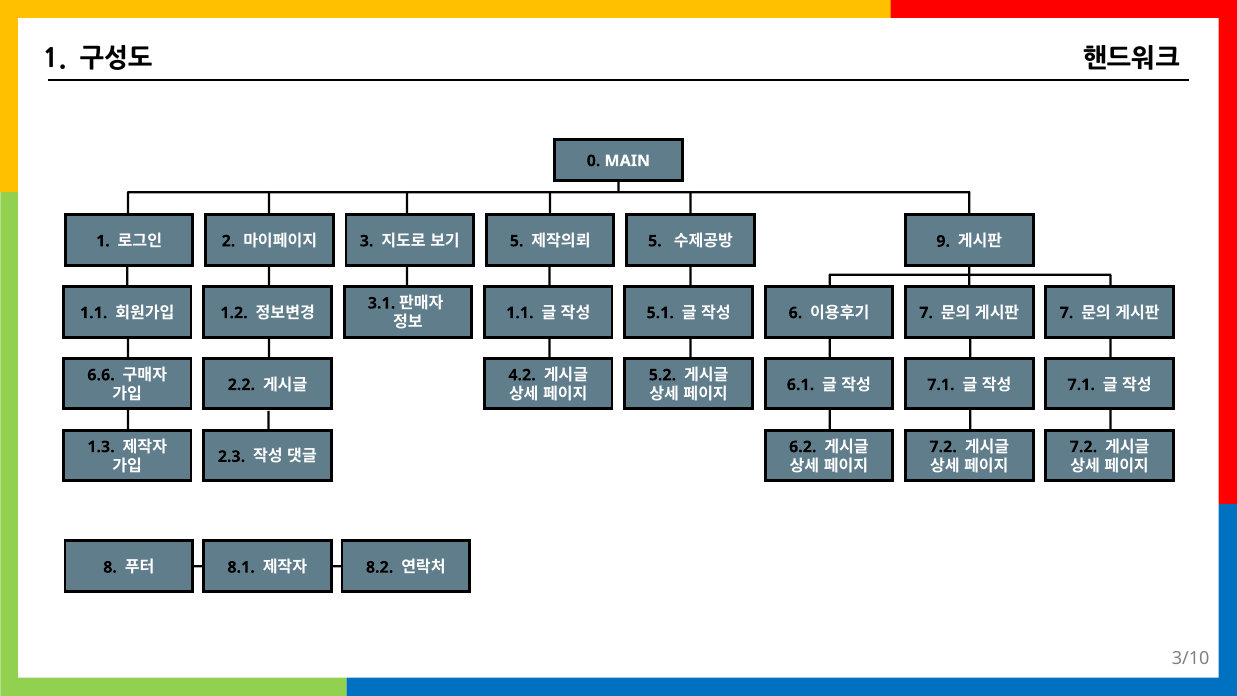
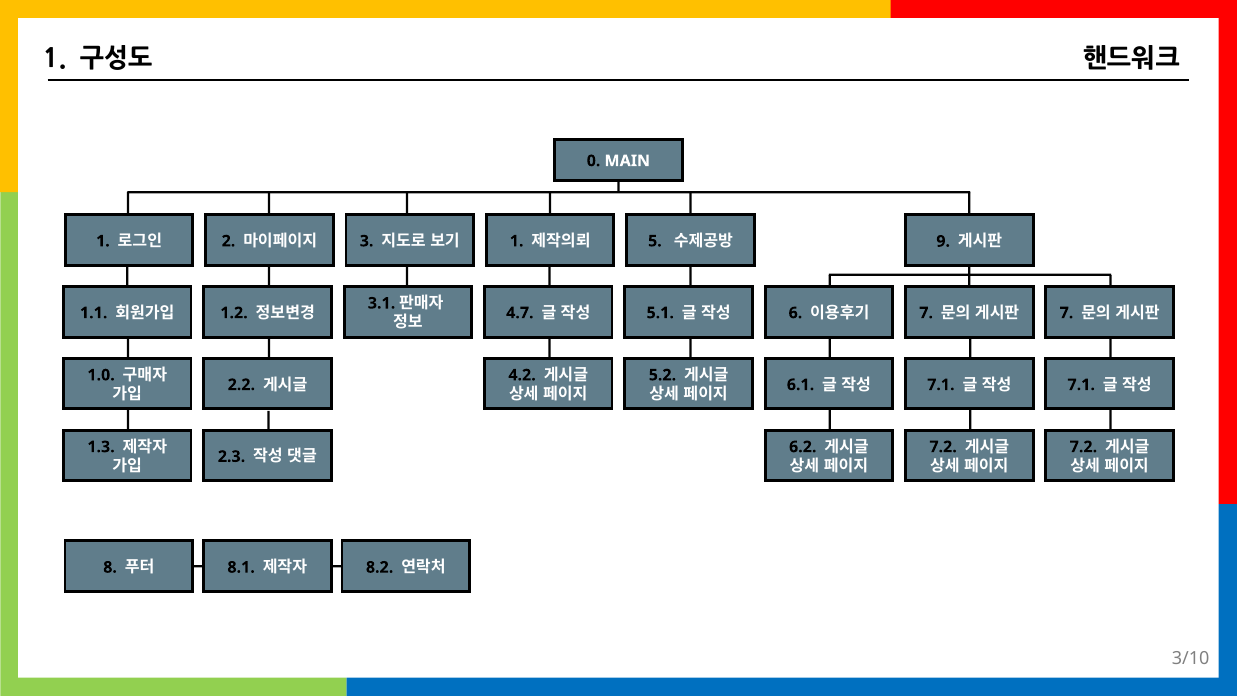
5 at (517, 241): 5 -> 1
1.1 at (520, 313): 1.1 -> 4.7
6.6: 6.6 -> 1.0
